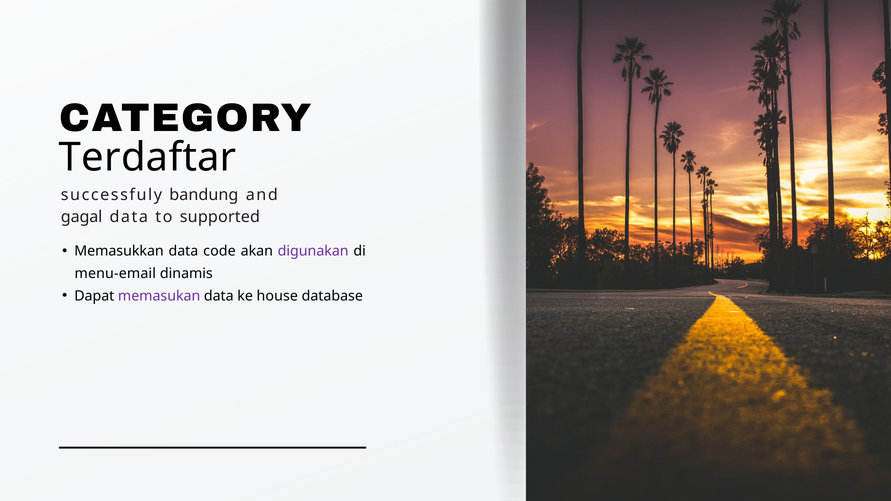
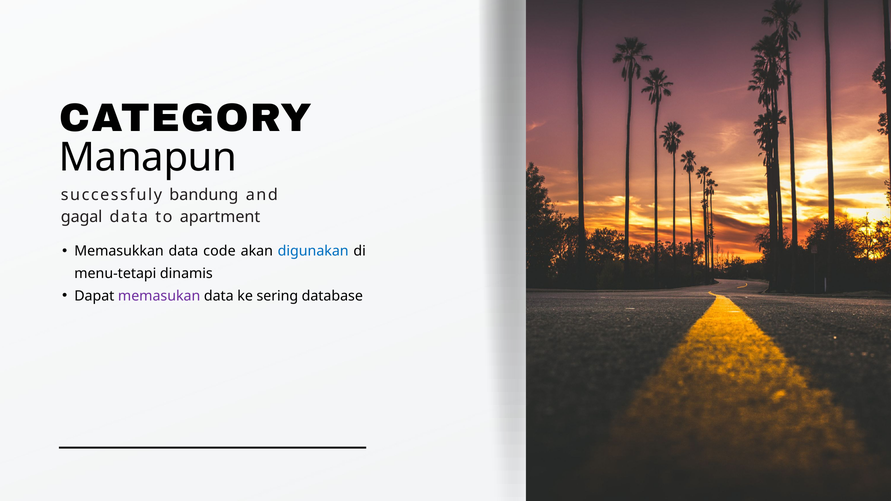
Terdaftar: Terdaftar -> Manapun
supported: supported -> apartment
digunakan colour: purple -> blue
menu-email: menu-email -> menu-tetapi
house: house -> sering
